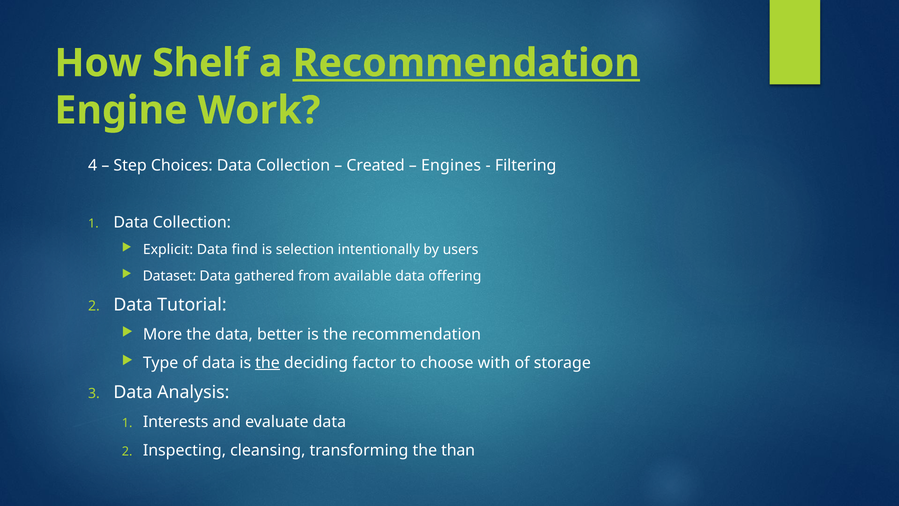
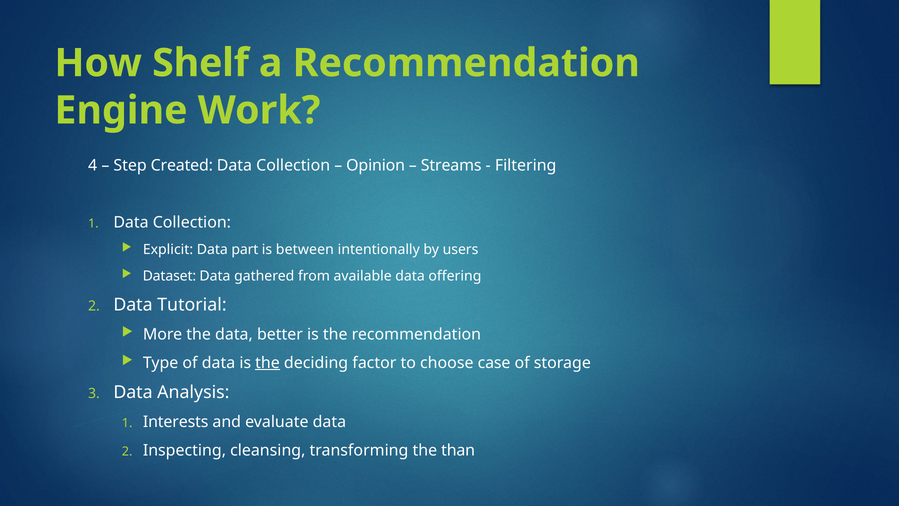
Recommendation at (466, 63) underline: present -> none
Choices: Choices -> Created
Created: Created -> Opinion
Engines: Engines -> Streams
find: find -> part
selection: selection -> between
with: with -> case
